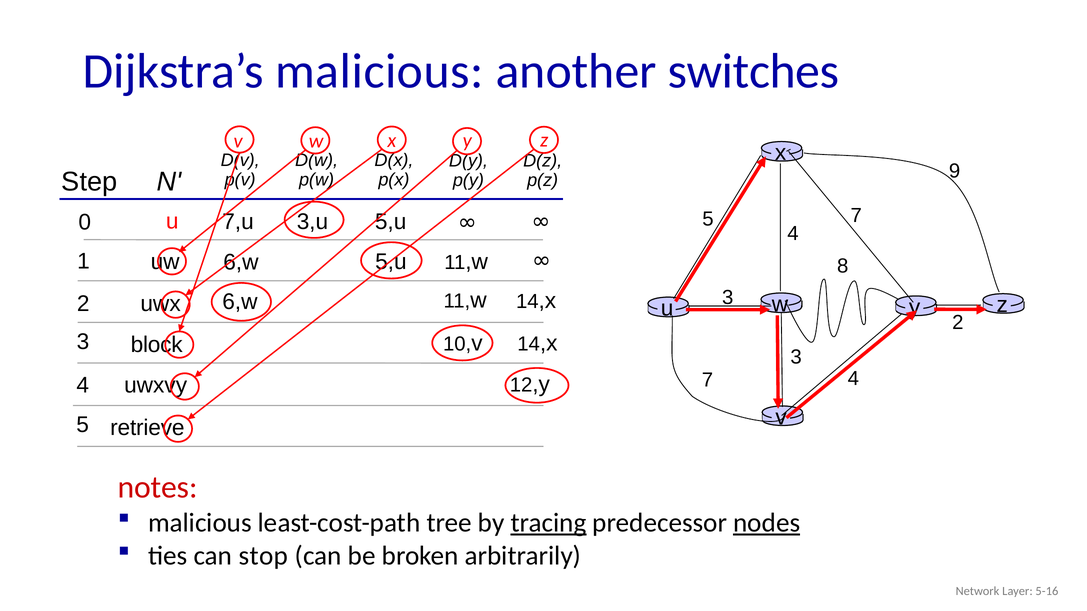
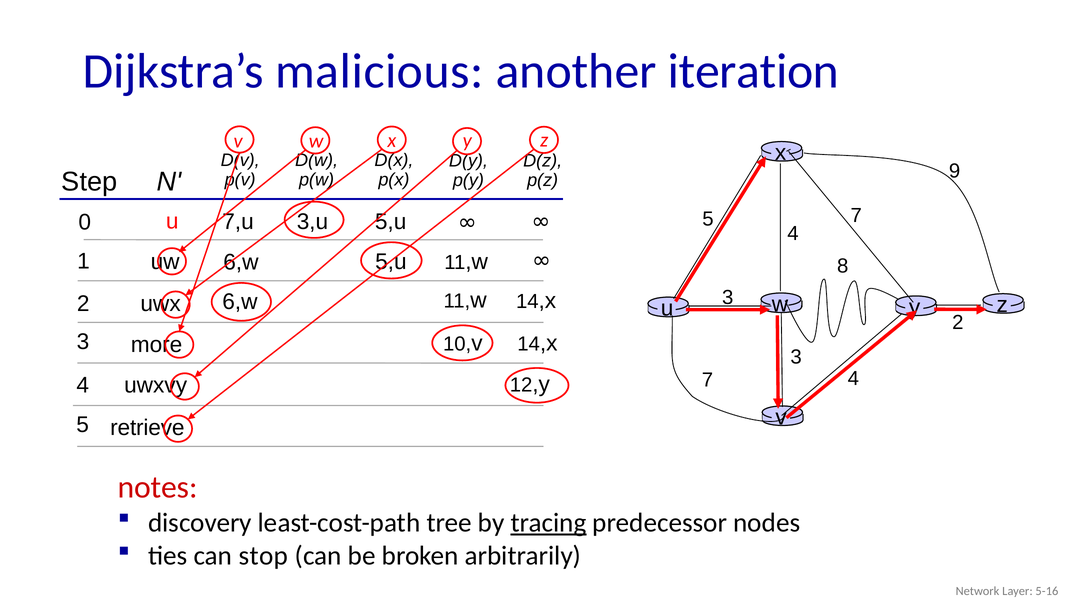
switches: switches -> iteration
block: block -> more
malicious at (200, 523): malicious -> discovery
nodes underline: present -> none
